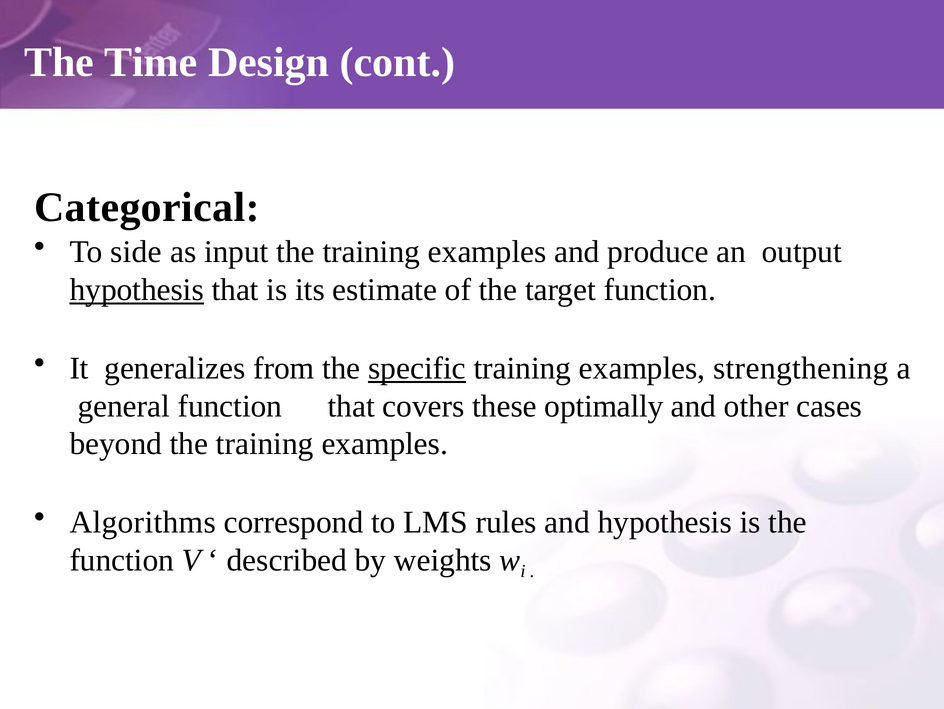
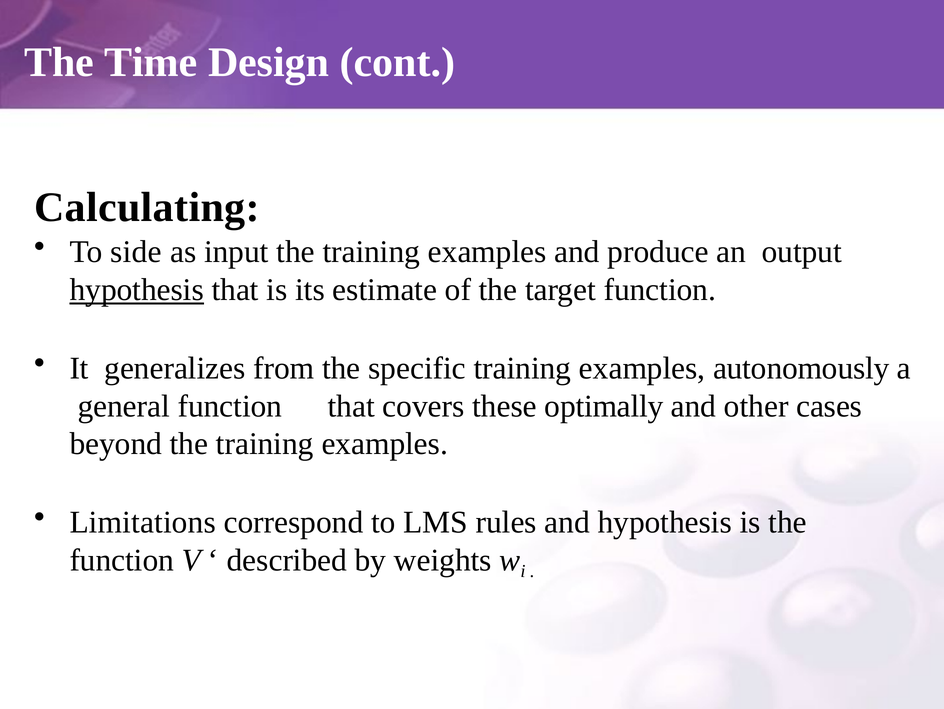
Categorical: Categorical -> Calculating
specific underline: present -> none
strengthening: strengthening -> autonomously
Algorithms: Algorithms -> Limitations
